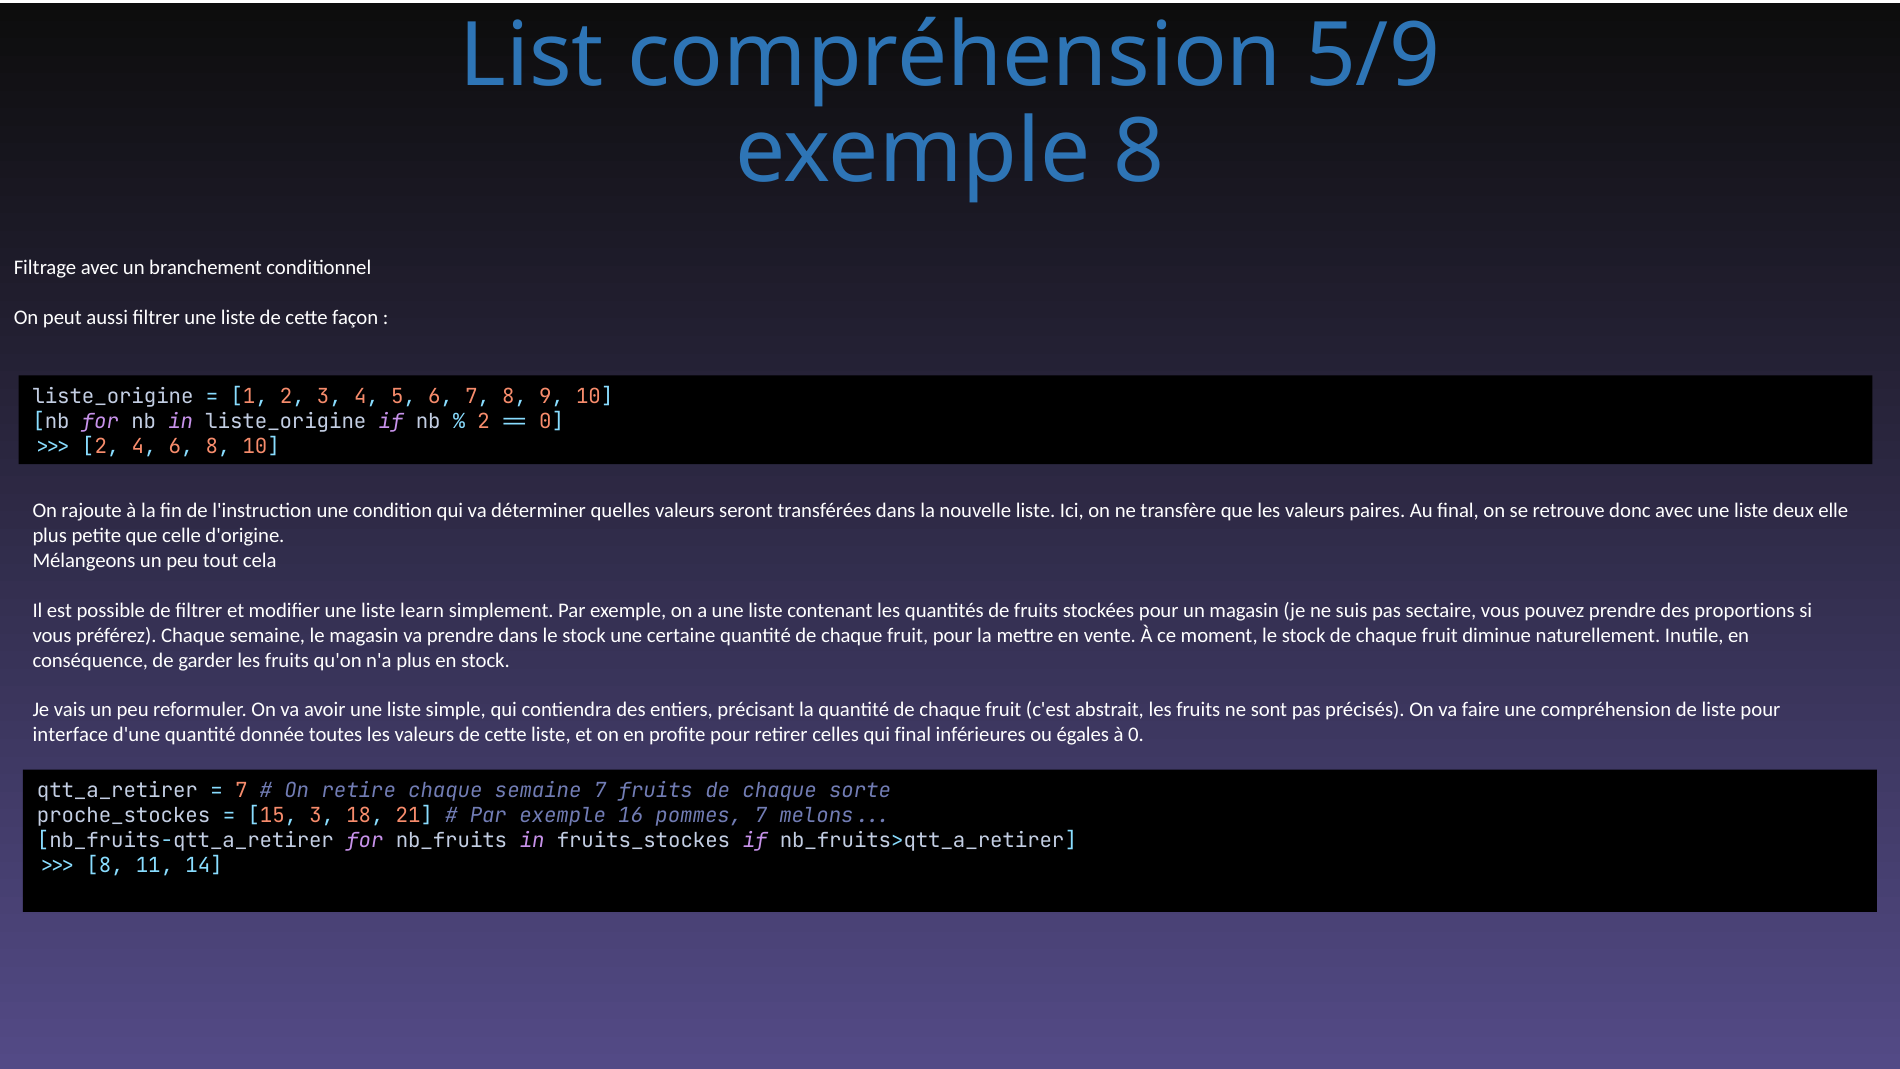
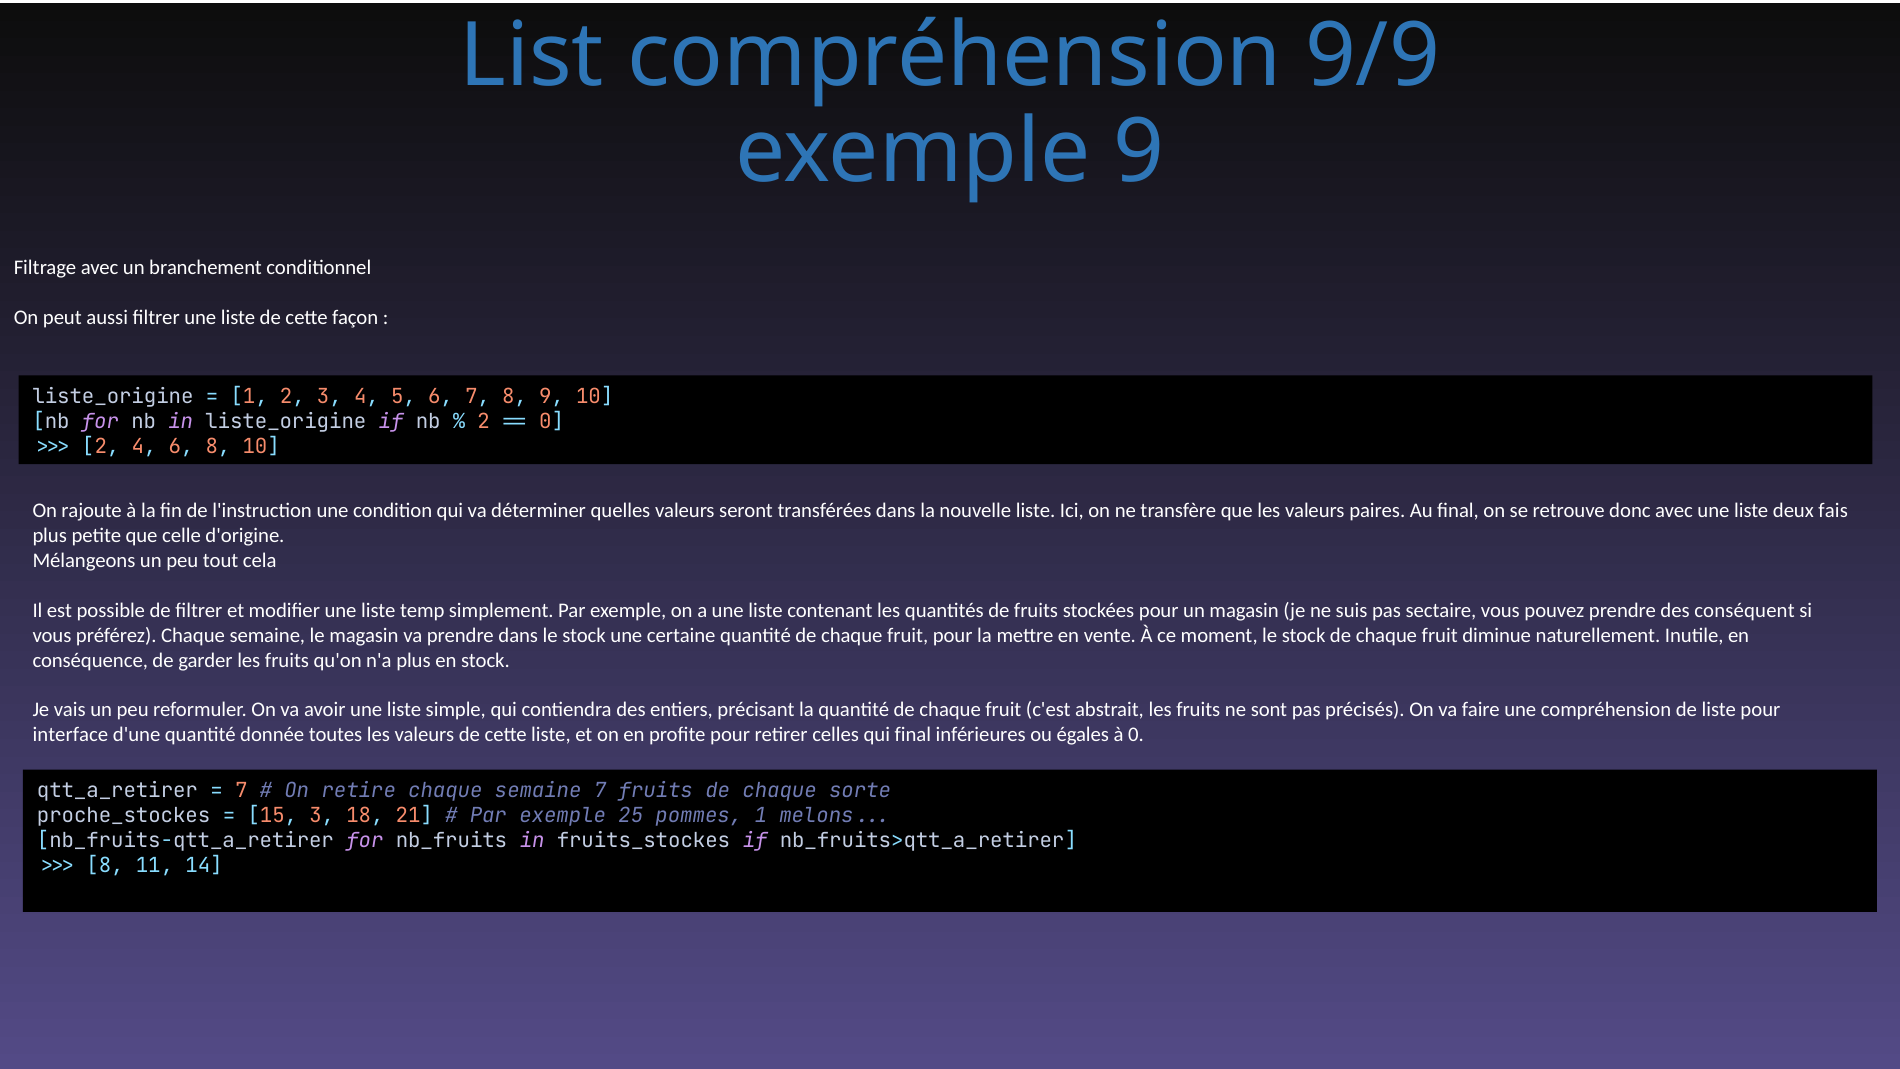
5/9: 5/9 -> 9/9
exemple 8: 8 -> 9
elle: elle -> fais
learn: learn -> temp
proportions: proportions -> conséquent
16: 16 -> 25
pommes 7: 7 -> 1
